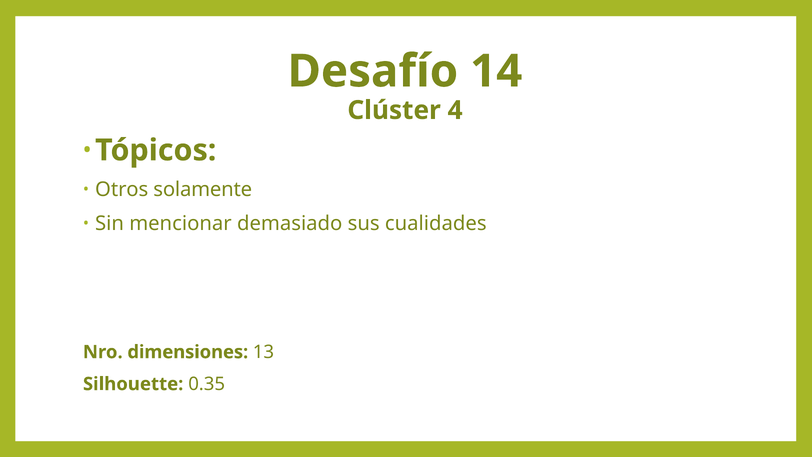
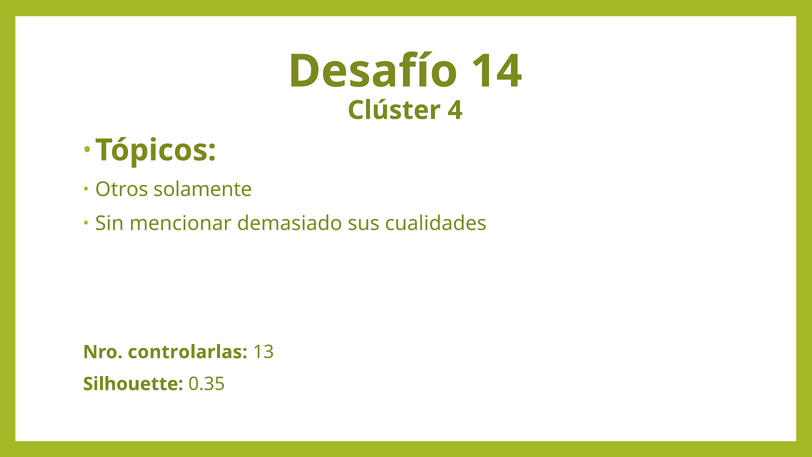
dimensiones: dimensiones -> controlarlas
